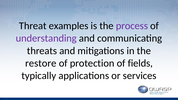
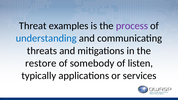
understanding colour: purple -> blue
protection: protection -> somebody
fields: fields -> listen
